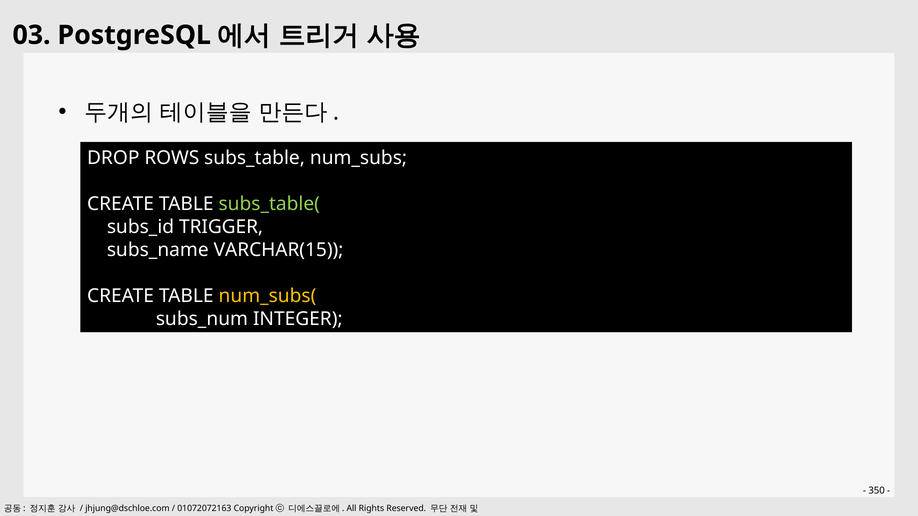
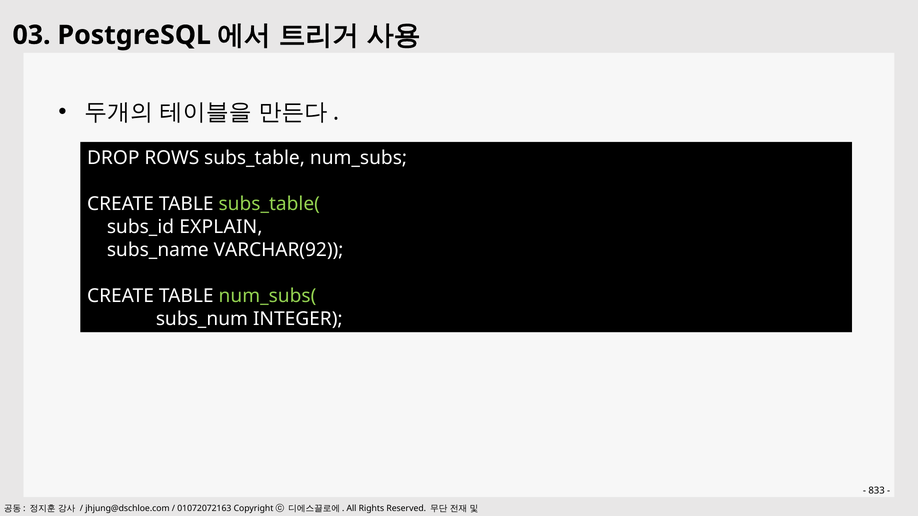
TRIGGER: TRIGGER -> EXPLAIN
VARCHAR(15: VARCHAR(15 -> VARCHAR(92
num_subs( colour: yellow -> light green
350: 350 -> 833
